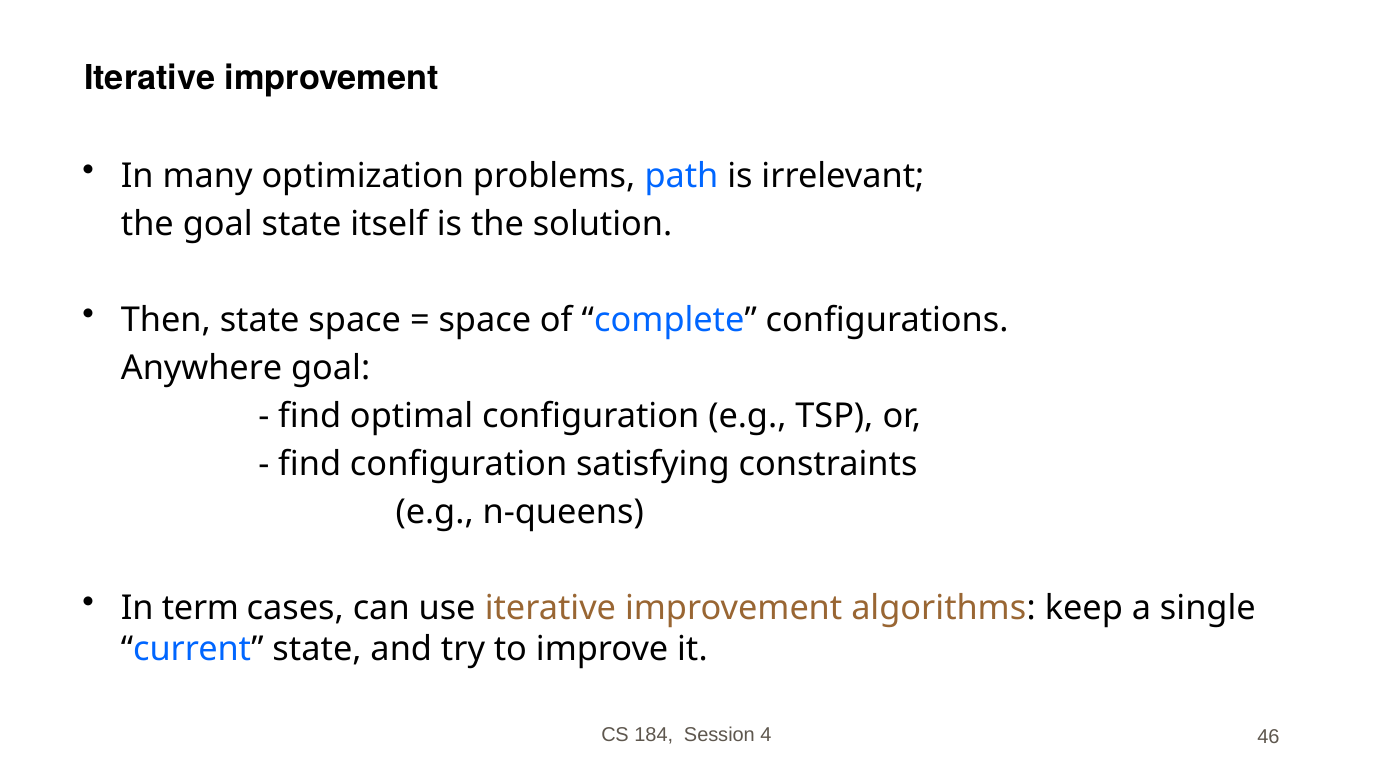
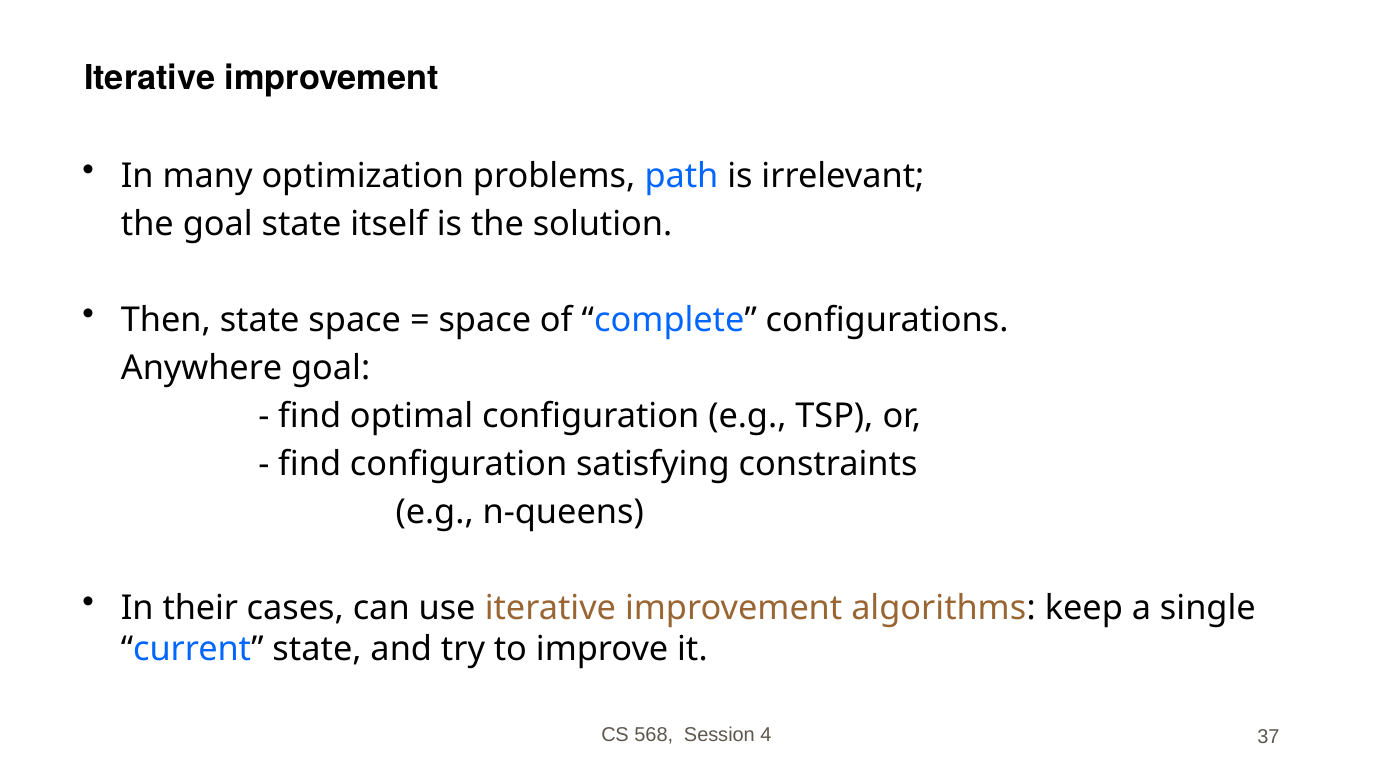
term: term -> their
184: 184 -> 568
46: 46 -> 37
